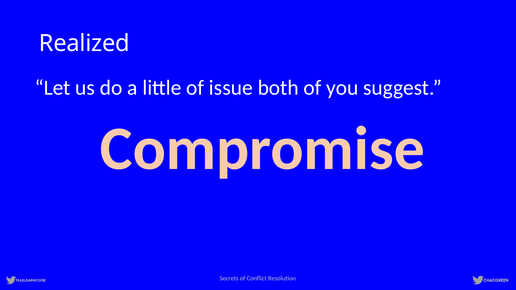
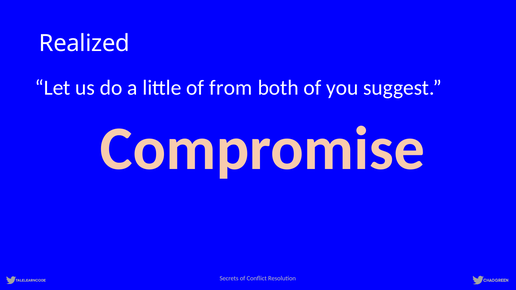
issue: issue -> from
